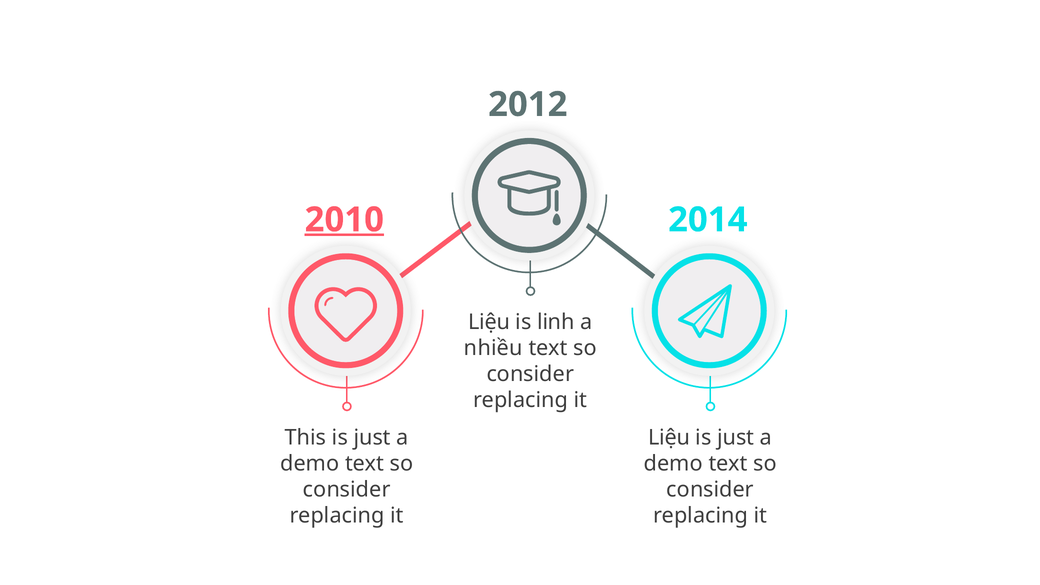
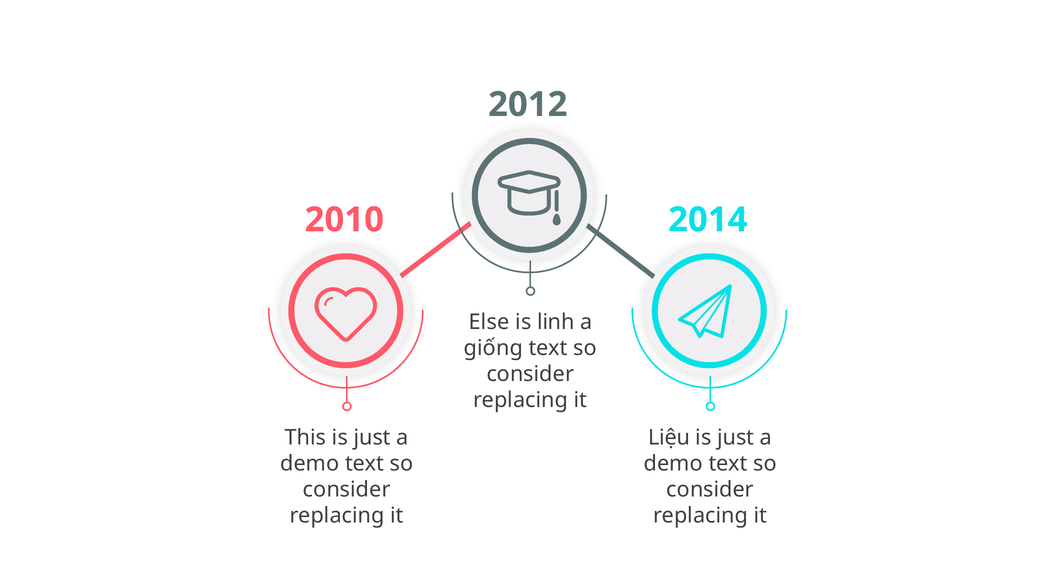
2010 underline: present -> none
Liệu at (489, 322): Liệu -> Else
nhiều: nhiều -> giống
